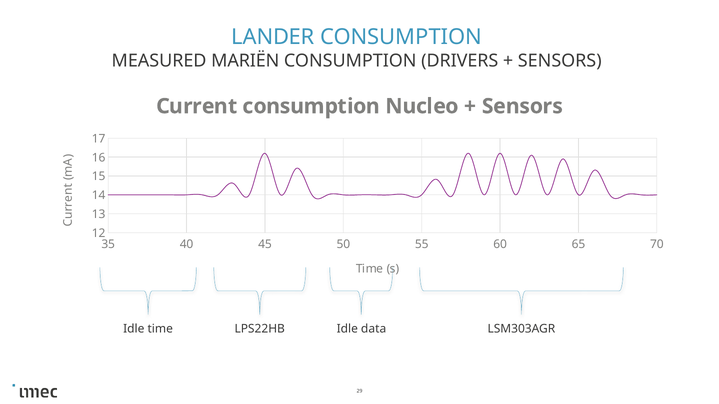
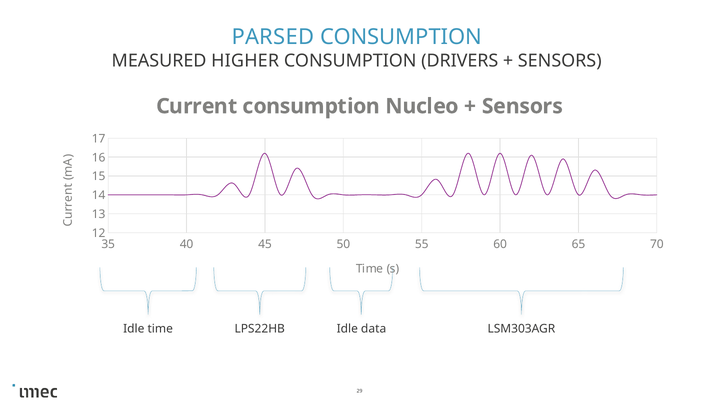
LANDER: LANDER -> PARSED
MARIËN: MARIËN -> HIGHER
